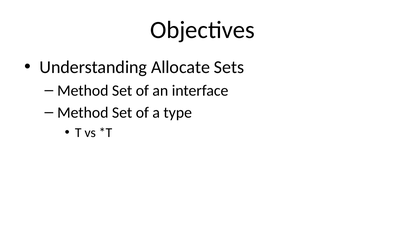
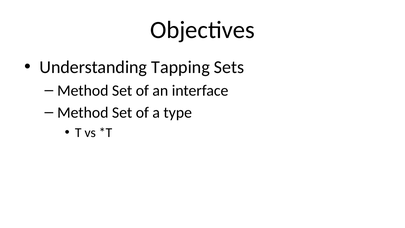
Allocate: Allocate -> Tapping
